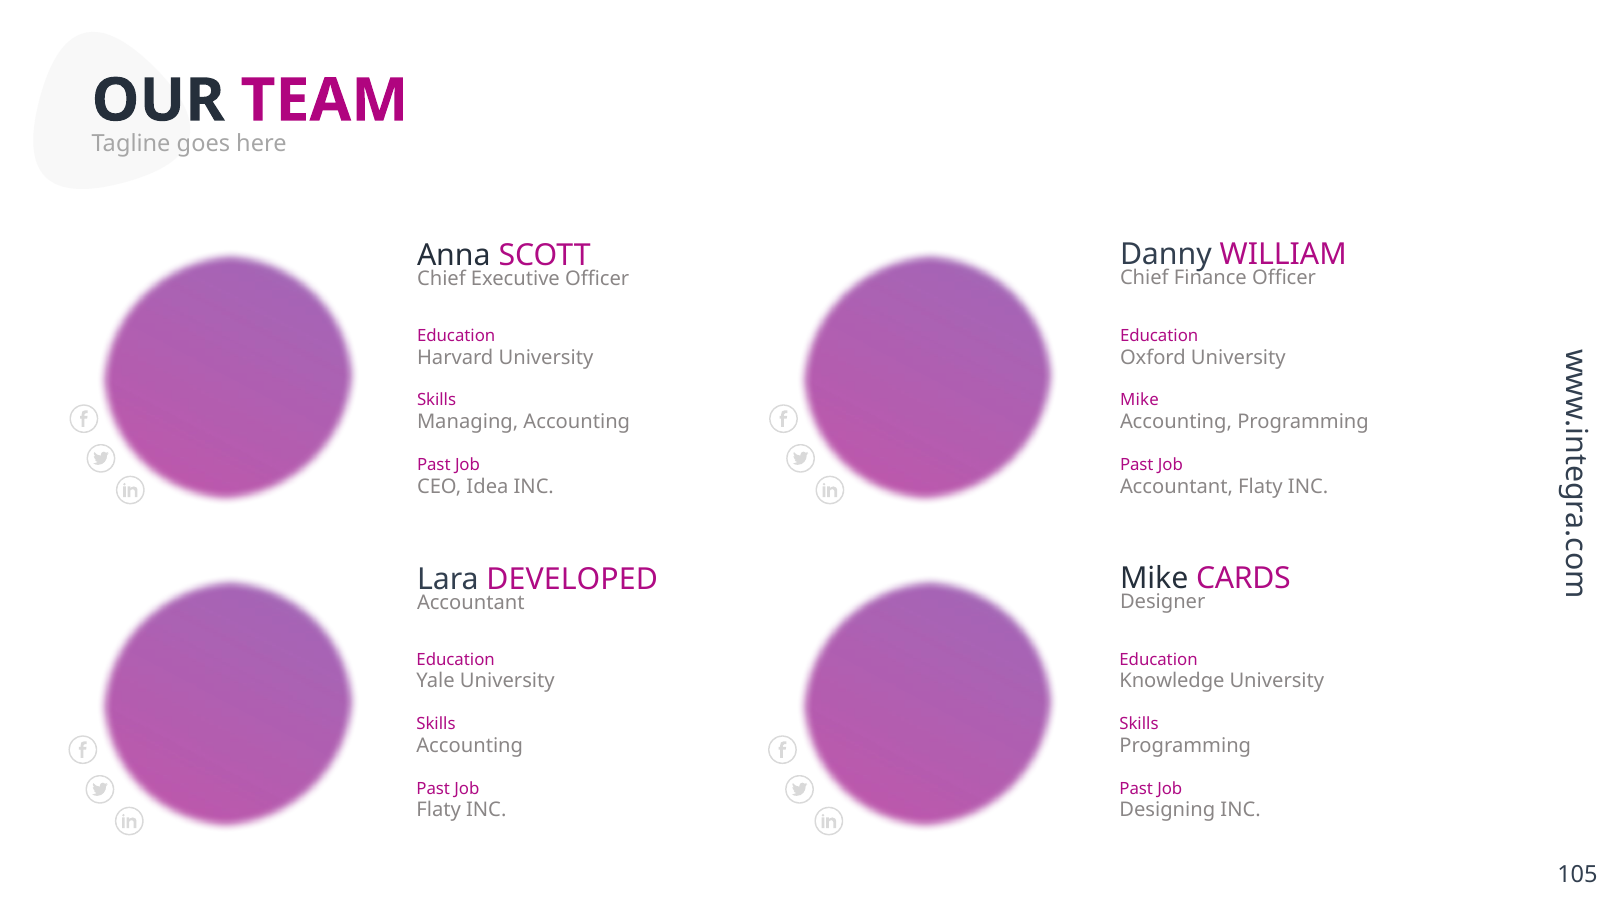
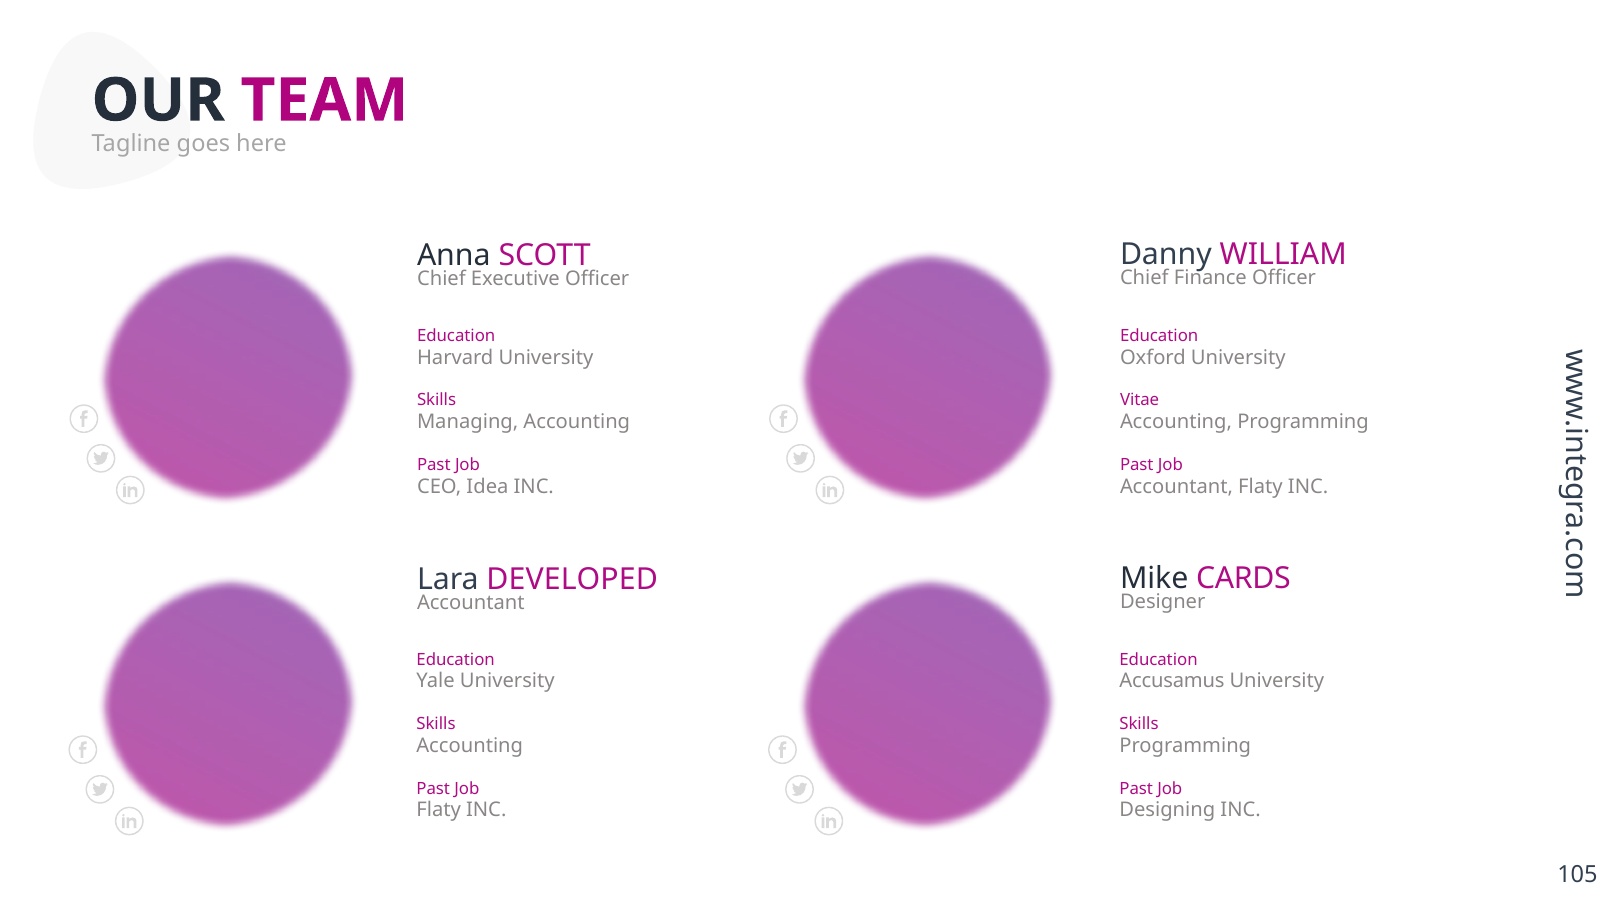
Mike at (1139, 400): Mike -> Vitae
Knowledge: Knowledge -> Accusamus
